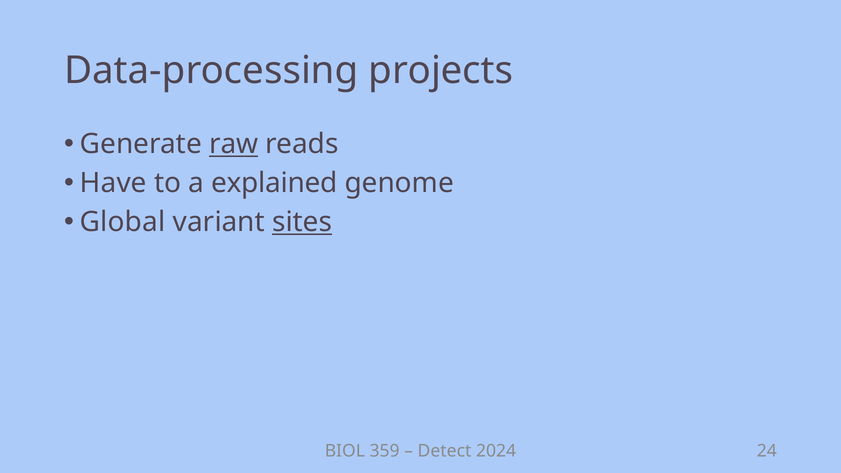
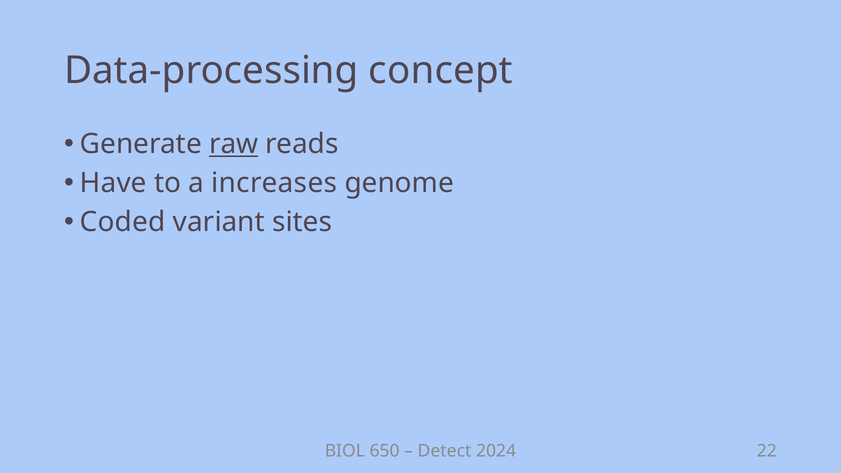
projects: projects -> concept
explained: explained -> increases
Global: Global -> Coded
sites underline: present -> none
359: 359 -> 650
24: 24 -> 22
